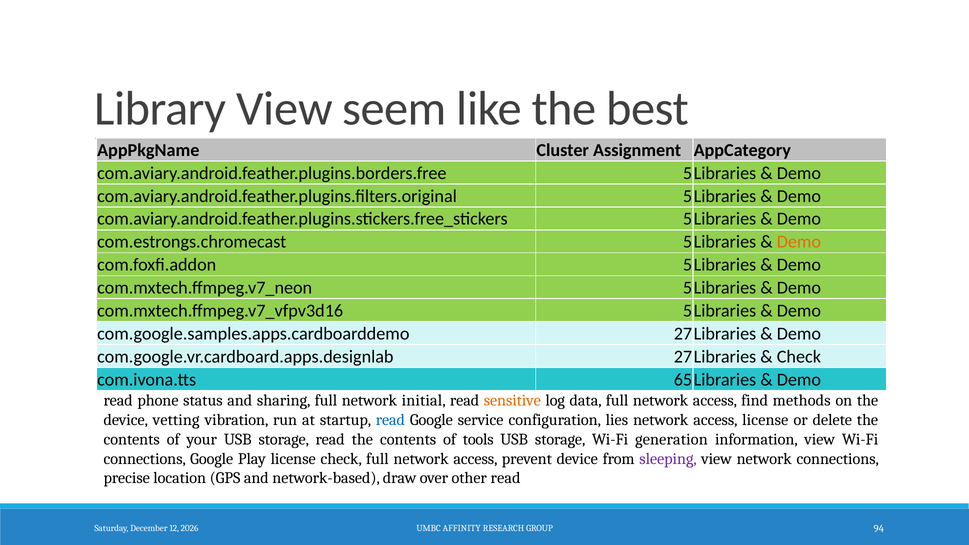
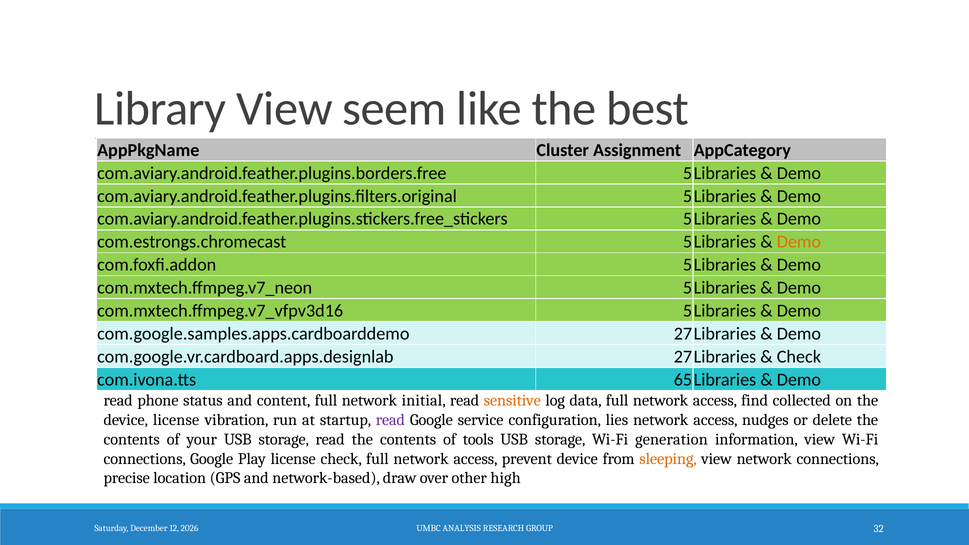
sharing: sharing -> content
methods: methods -> collected
device vetting: vetting -> license
read at (390, 420) colour: blue -> purple
access license: license -> nudges
sleeping colour: purple -> orange
other read: read -> high
AFFINITY: AFFINITY -> ANALYSIS
94: 94 -> 32
